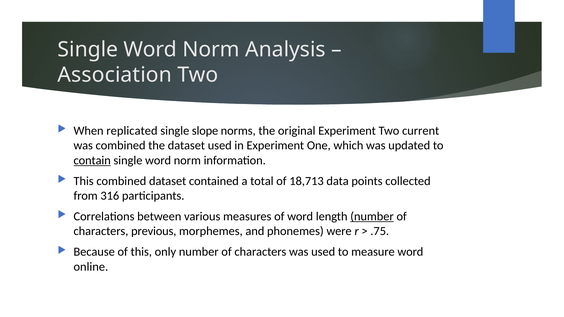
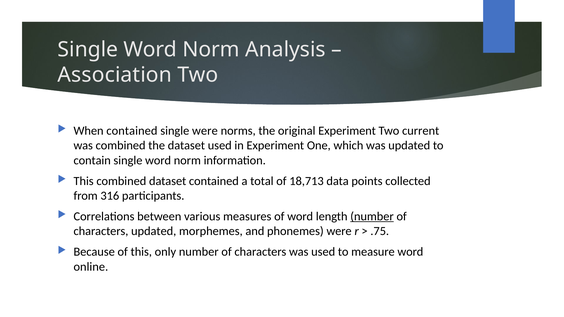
When replicated: replicated -> contained
single slope: slope -> were
contain underline: present -> none
characters previous: previous -> updated
